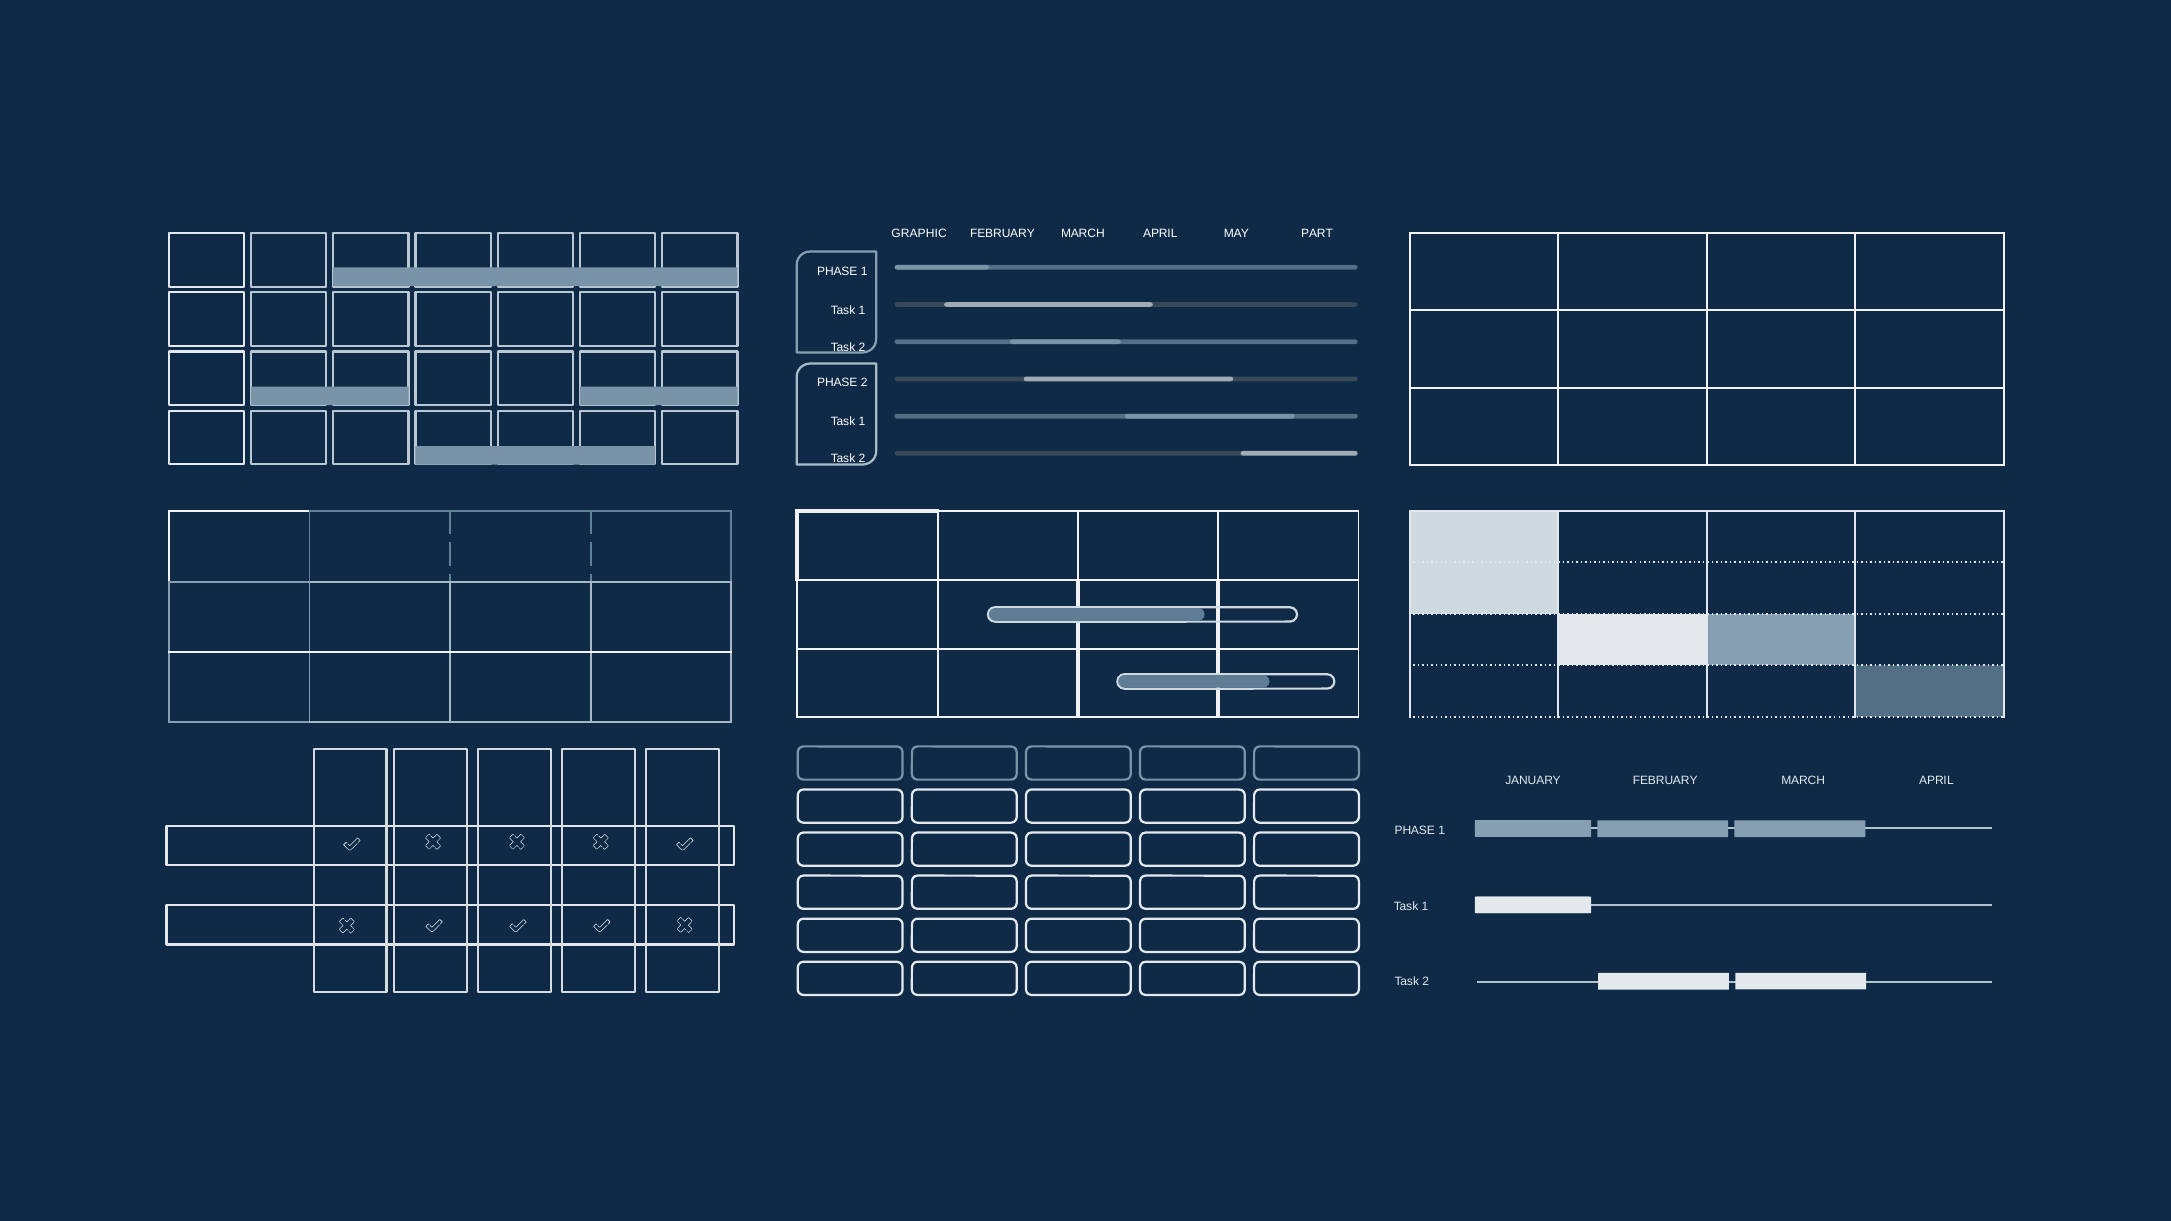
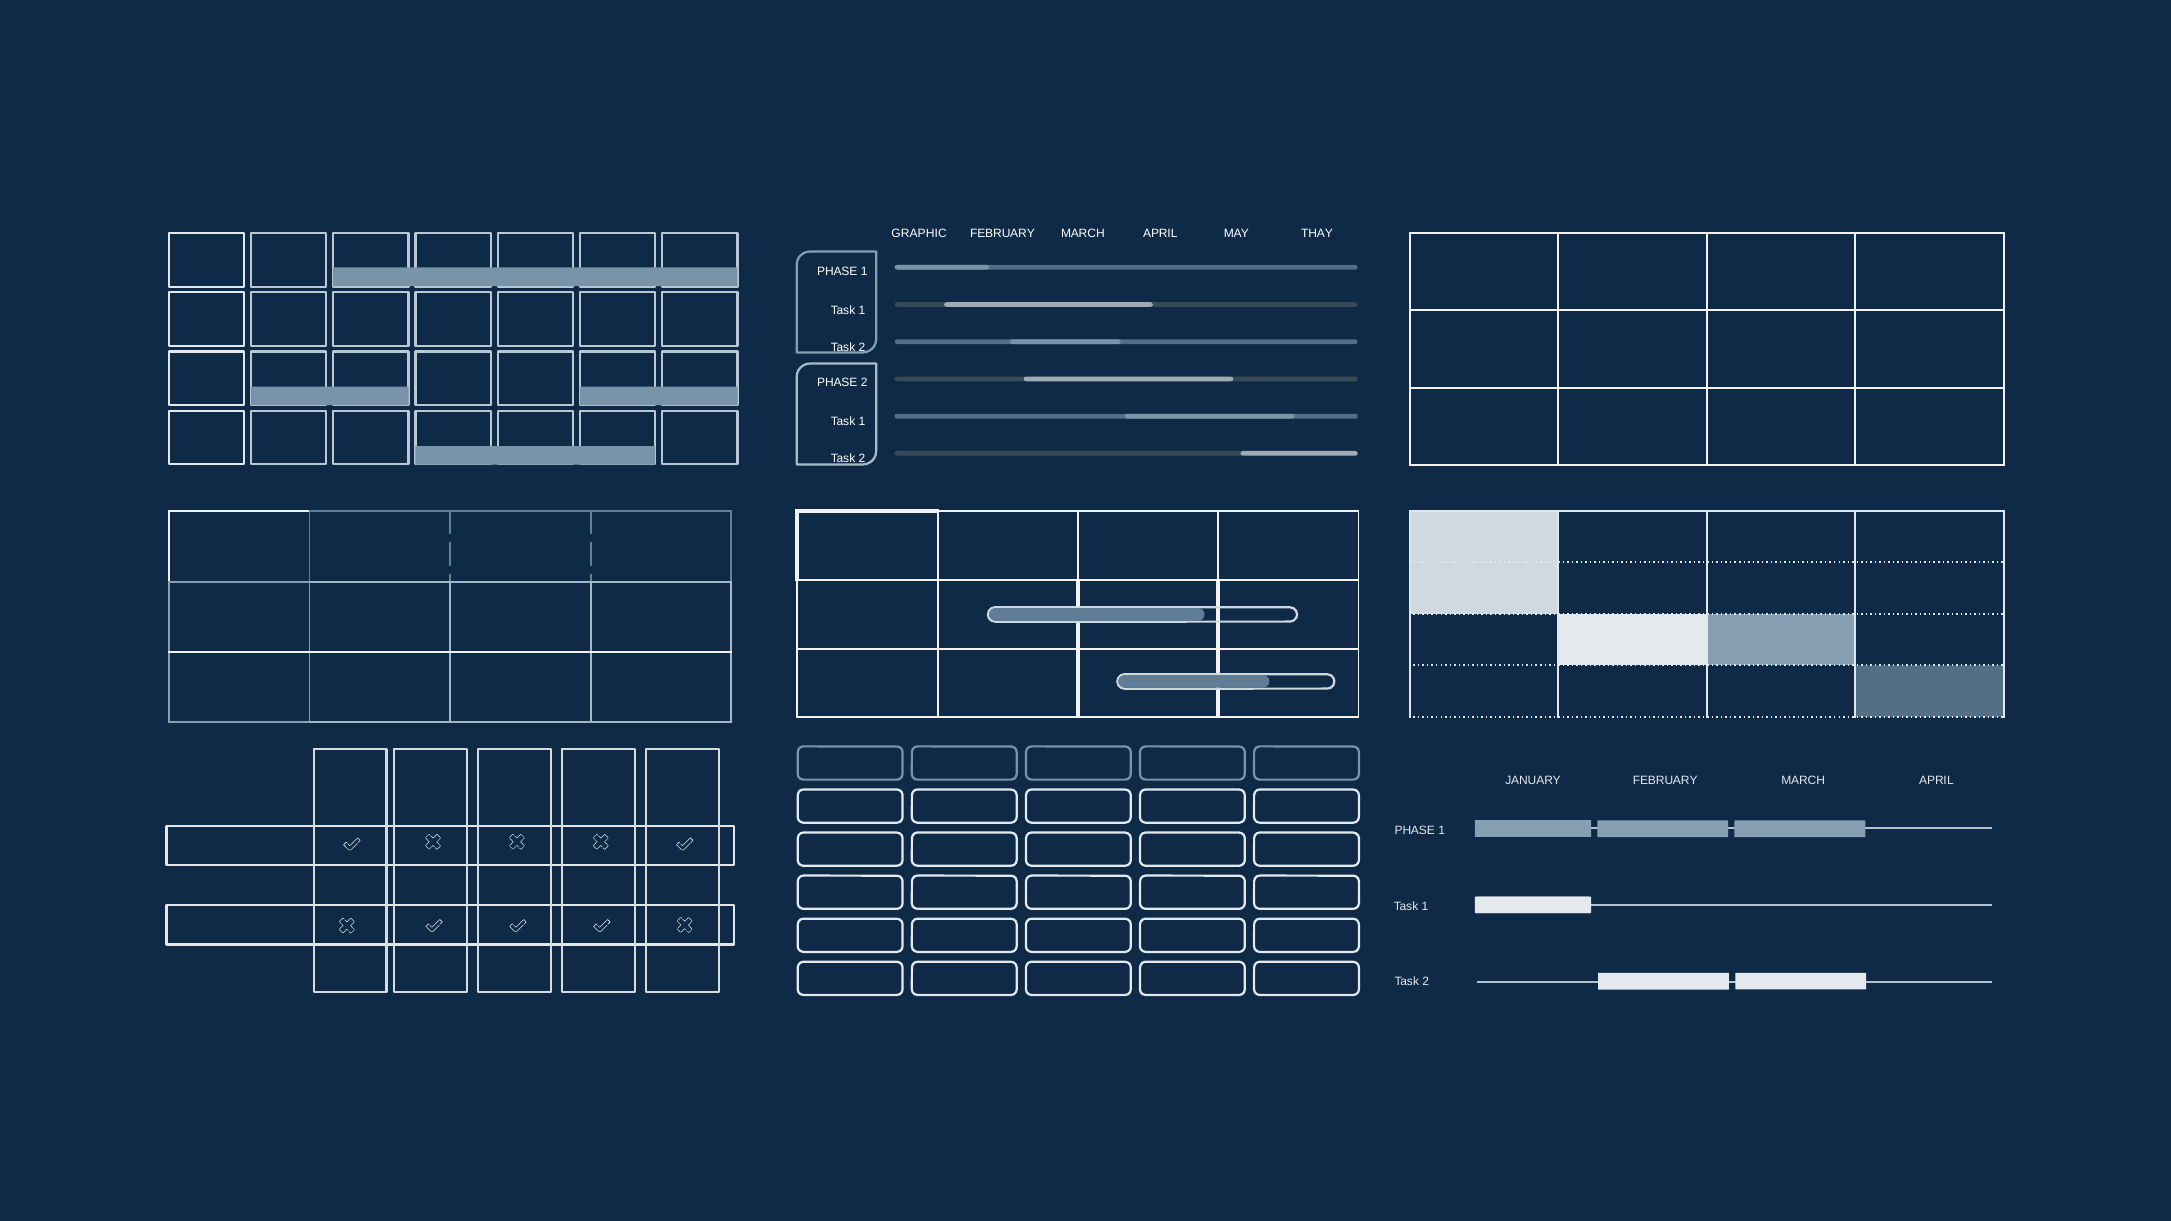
PART: PART -> THAY
